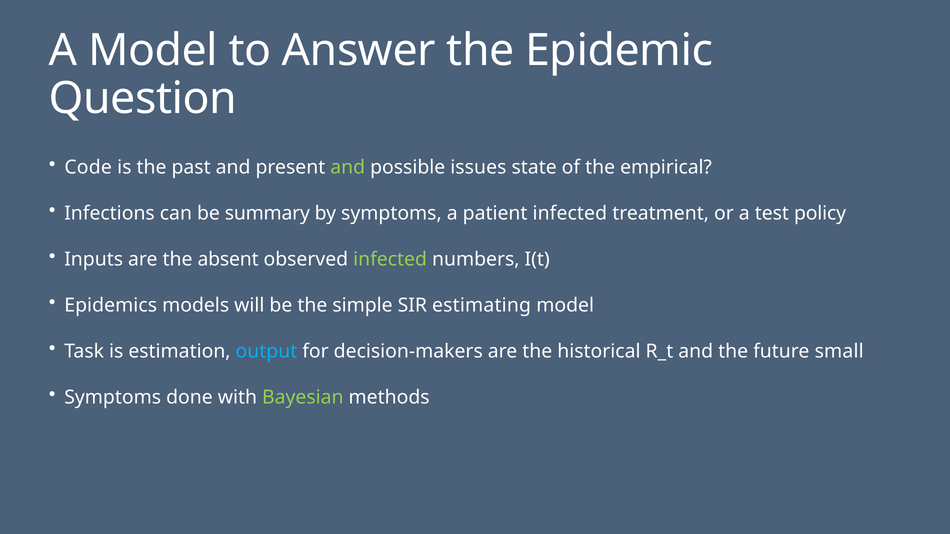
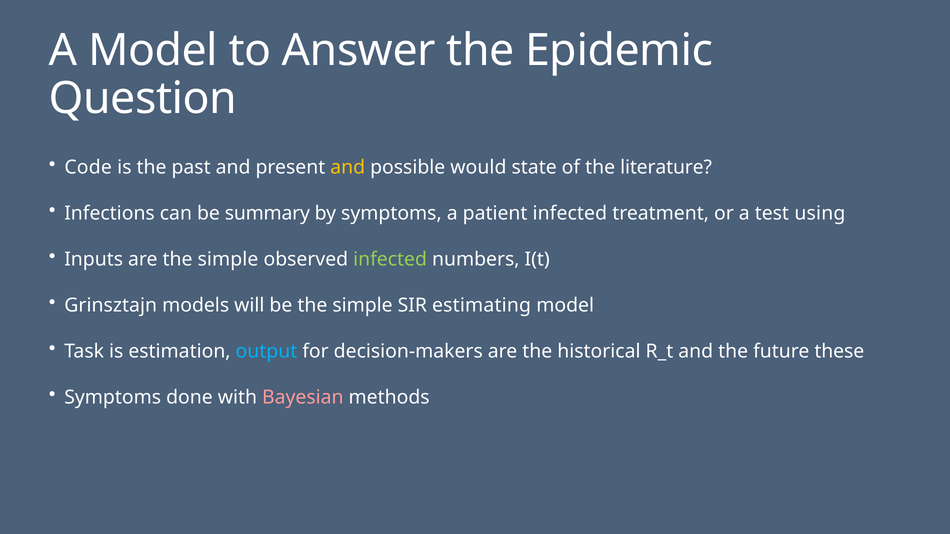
and at (348, 167) colour: light green -> yellow
issues: issues -> would
empirical: empirical -> literature
policy: policy -> using
are the absent: absent -> simple
Epidemics: Epidemics -> Grinsztajn
small: small -> these
Bayesian colour: light green -> pink
